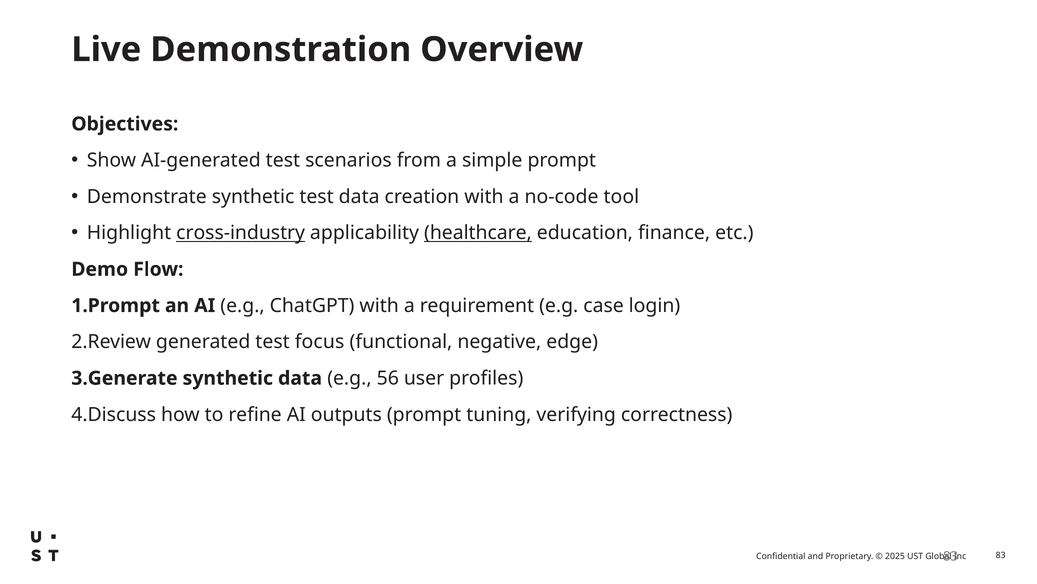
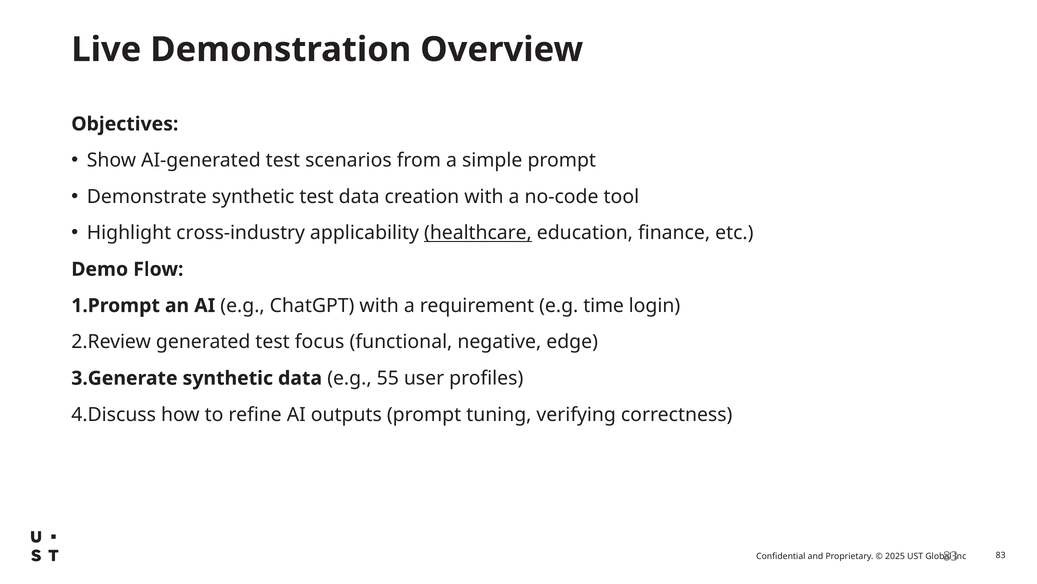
cross-industry underline: present -> none
case: case -> time
56: 56 -> 55
